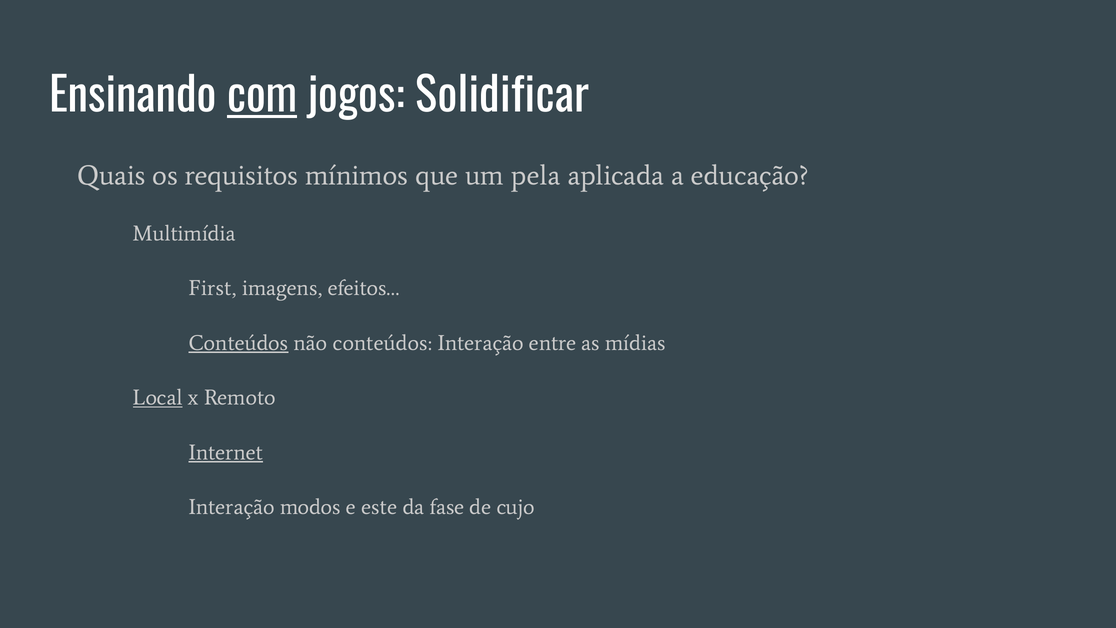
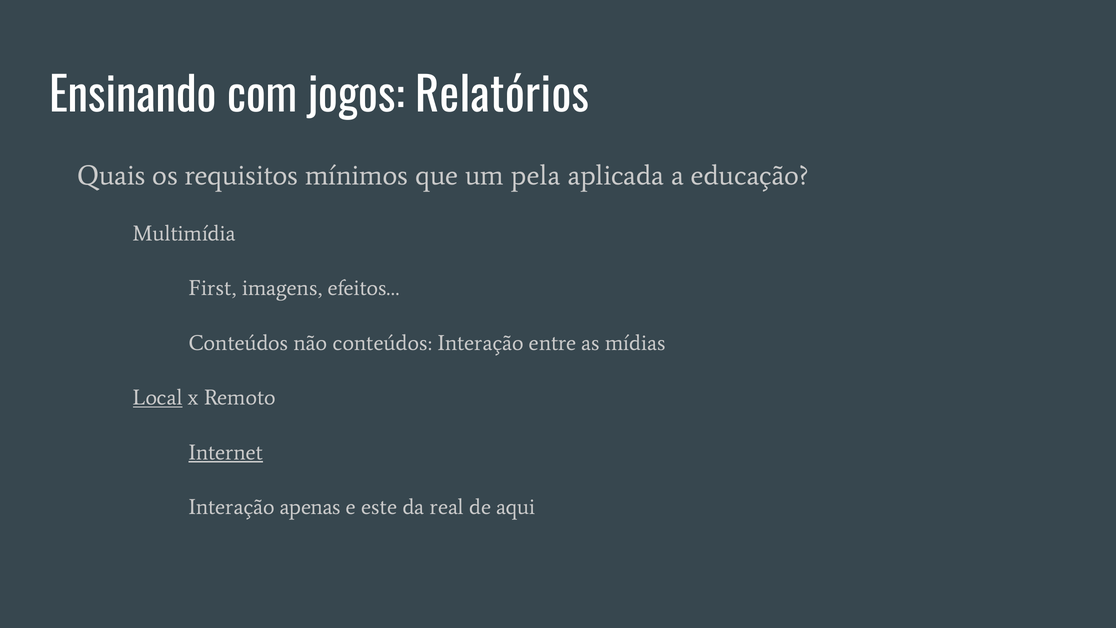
com underline: present -> none
Solidificar: Solidificar -> Relatórios
Conteúdos at (238, 343) underline: present -> none
modos: modos -> apenas
fase: fase -> real
cujo: cujo -> aqui
